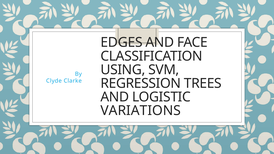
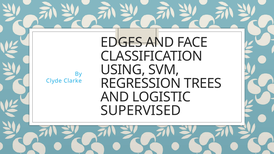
VARIATIONS: VARIATIONS -> SUPERVISED
